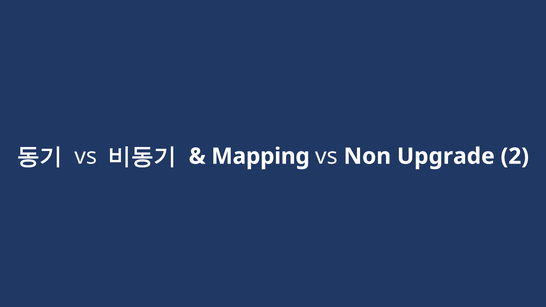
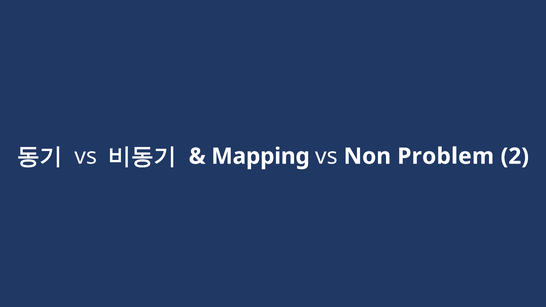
Upgrade: Upgrade -> Problem
